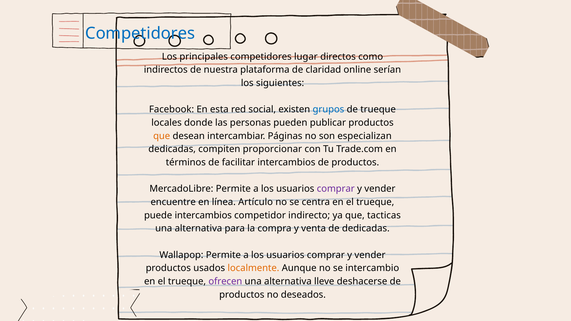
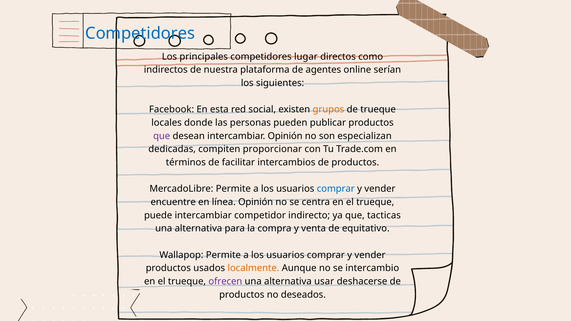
claridad: claridad -> agentes
grupos colour: blue -> orange
que at (162, 136) colour: orange -> purple
intercambiar Páginas: Páginas -> Opinión
comprar at (336, 189) colour: purple -> blue
línea Artículo: Artículo -> Opinión
puede intercambios: intercambios -> intercambiar
de dedicadas: dedicadas -> equitativo
lleve: lleve -> usar
